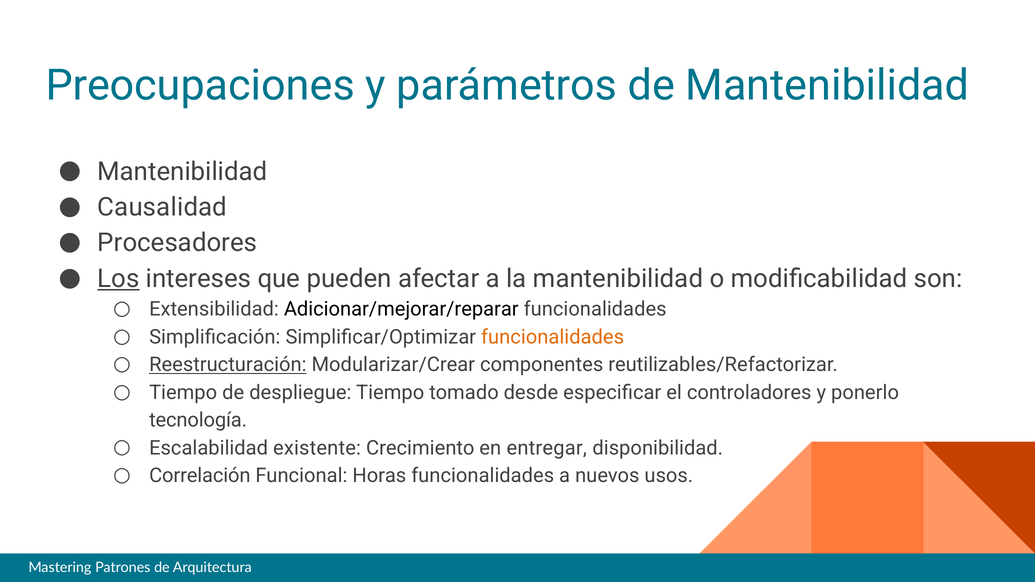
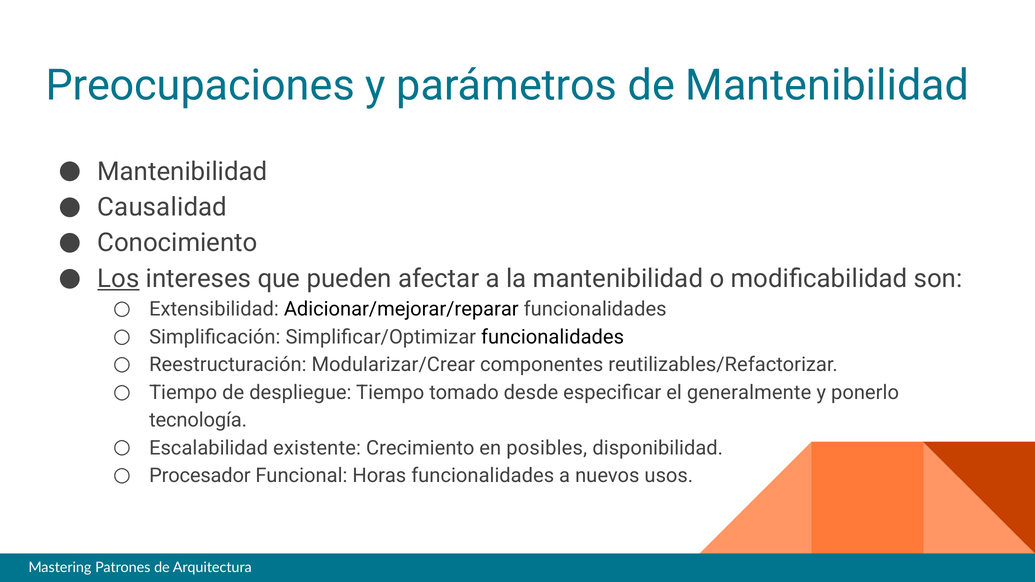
Procesadores: Procesadores -> Conocimiento
funcionalidades at (553, 337) colour: orange -> black
Reestructuración underline: present -> none
controladores: controladores -> generalmente
entregar: entregar -> posibles
Correlación: Correlación -> Procesador
